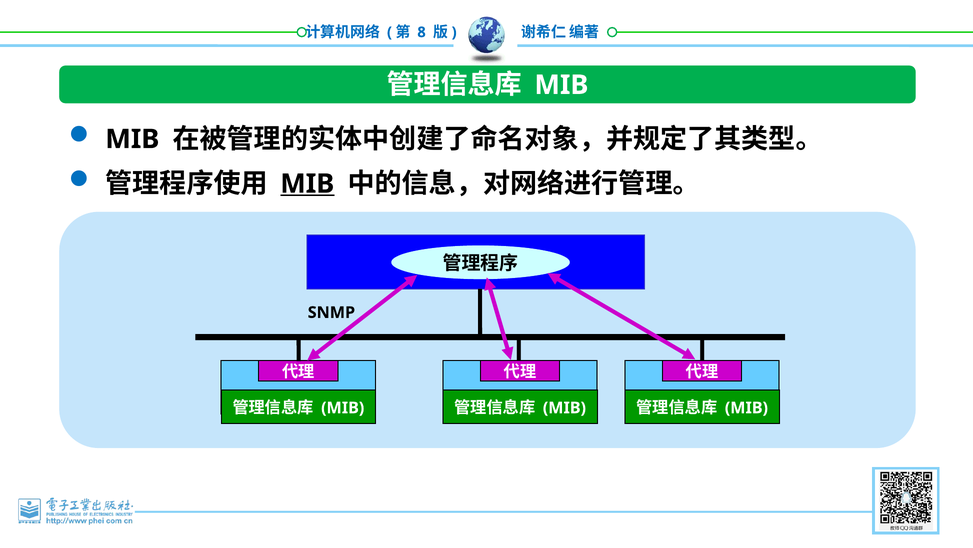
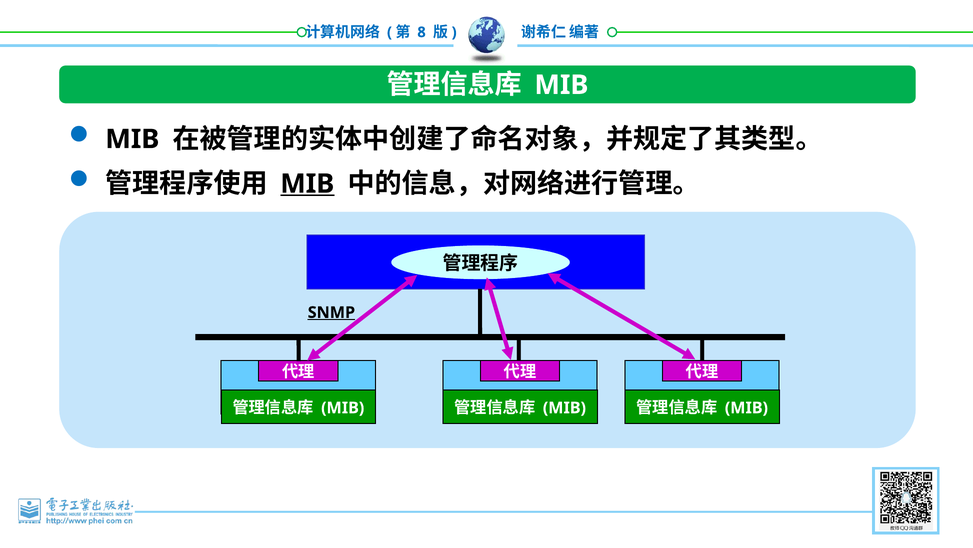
SNMP underline: none -> present
